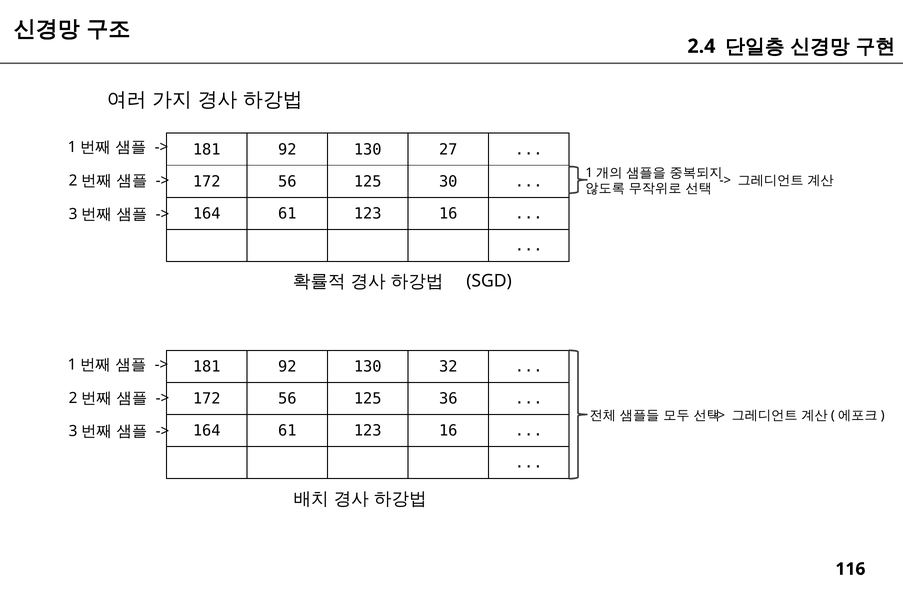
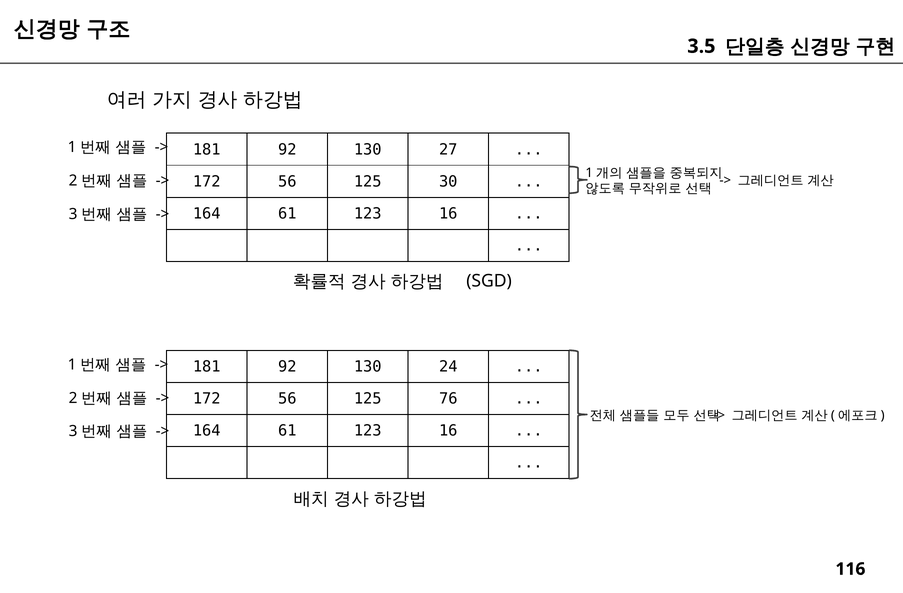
2.4: 2.4 -> 3.5
32: 32 -> 24
36: 36 -> 76
